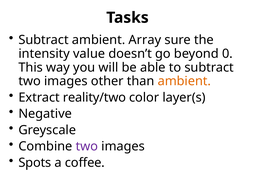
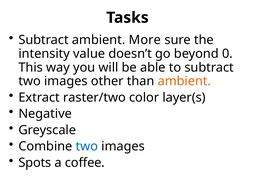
Array: Array -> More
reality/two: reality/two -> raster/two
two at (87, 147) colour: purple -> blue
